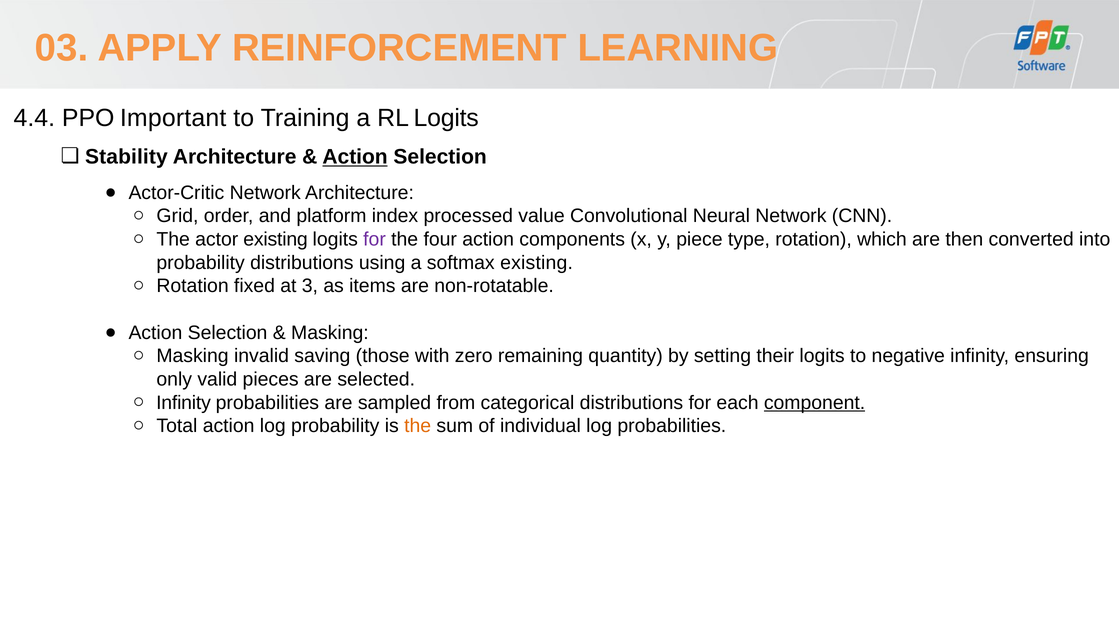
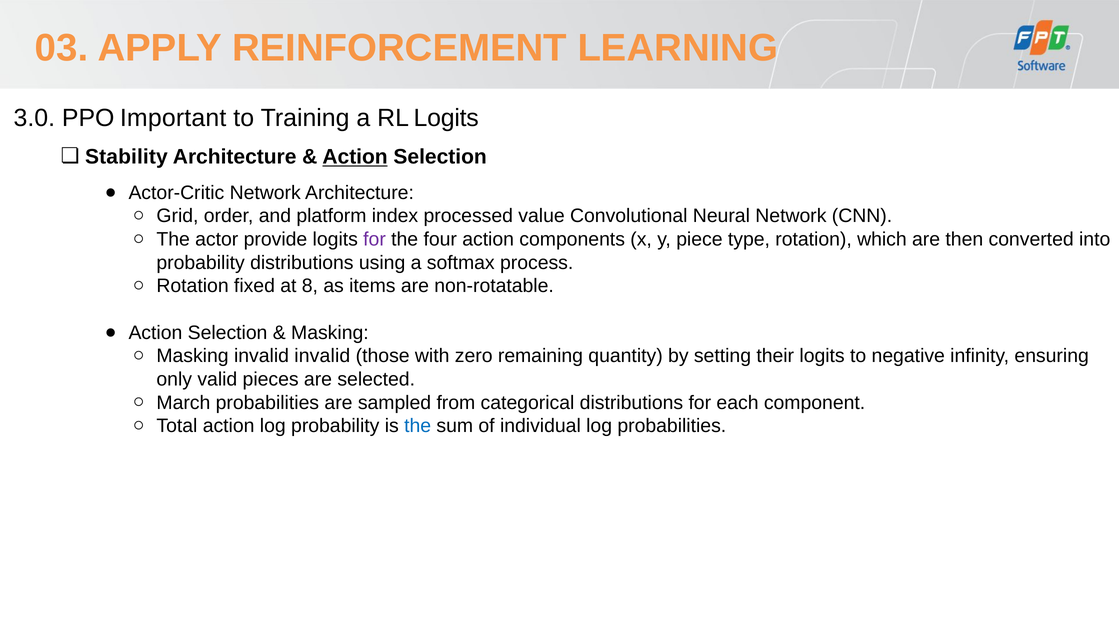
4.4: 4.4 -> 3.0
actor existing: existing -> provide
softmax existing: existing -> process
3: 3 -> 8
invalid saving: saving -> invalid
Infinity at (184, 402): Infinity -> March
component underline: present -> none
the at (418, 426) colour: orange -> blue
